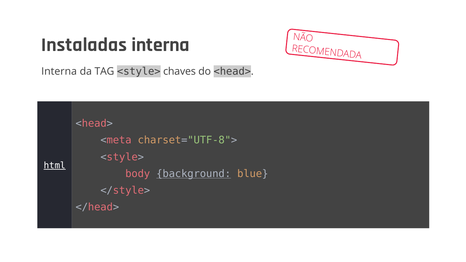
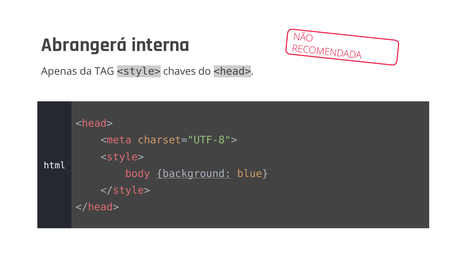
Instaladas: Instaladas -> Abrangerá
Interna at (59, 71): Interna -> Apenas
html underline: present -> none
